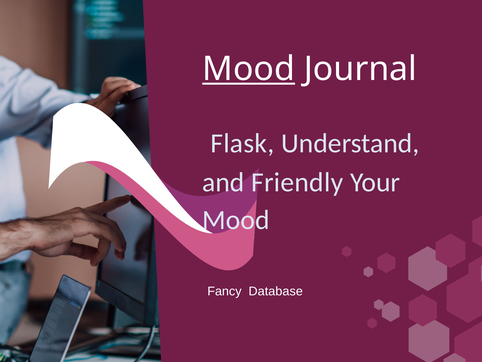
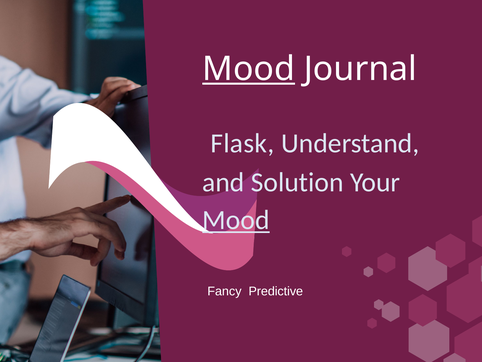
Friendly: Friendly -> Solution
Mood at (236, 220) underline: none -> present
Database: Database -> Predictive
